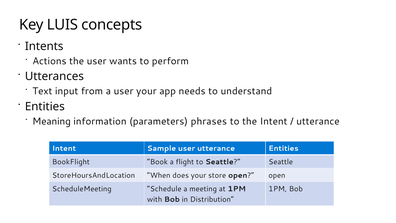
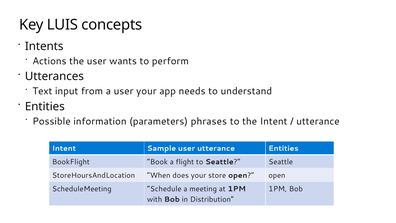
Meaning: Meaning -> Possible
